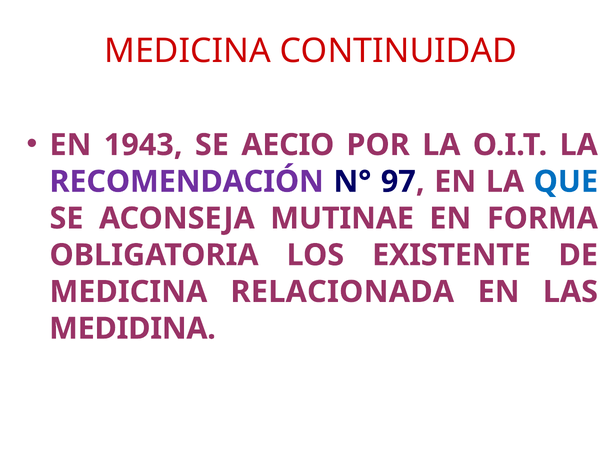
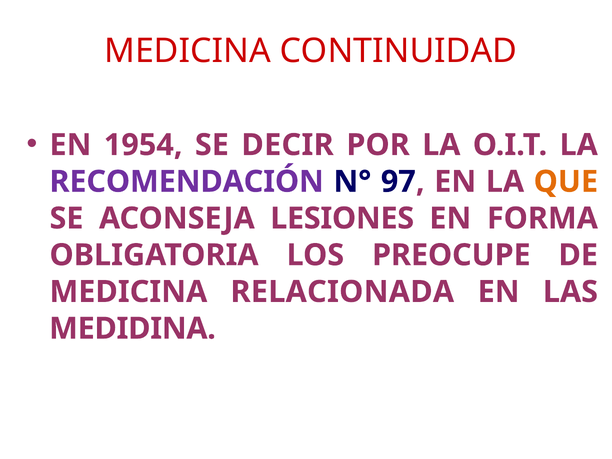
1943: 1943 -> 1954
AECIO: AECIO -> DECIR
QUE colour: blue -> orange
MUTINAE: MUTINAE -> LESIONES
EXISTENTE: EXISTENTE -> PREOCUPE
